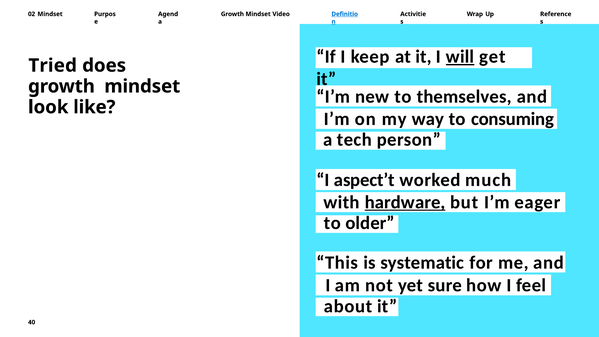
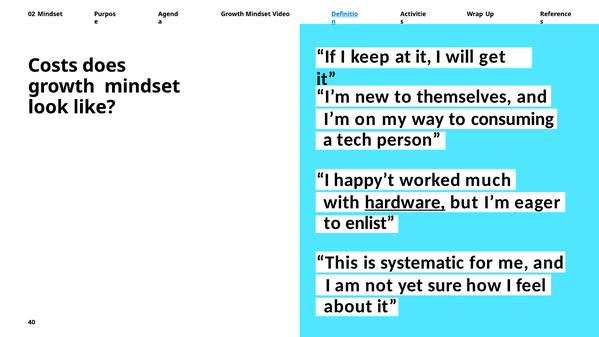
will underline: present -> none
Tried: Tried -> Costs
aspect’t: aspect’t -> happy’t
older: older -> enlist
